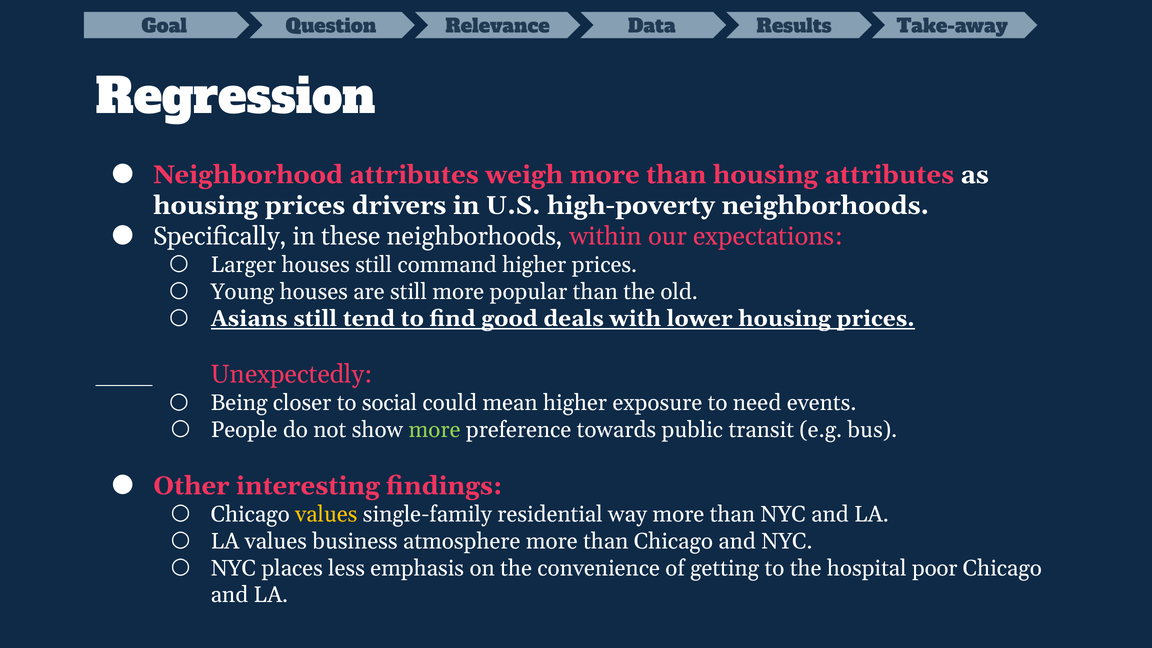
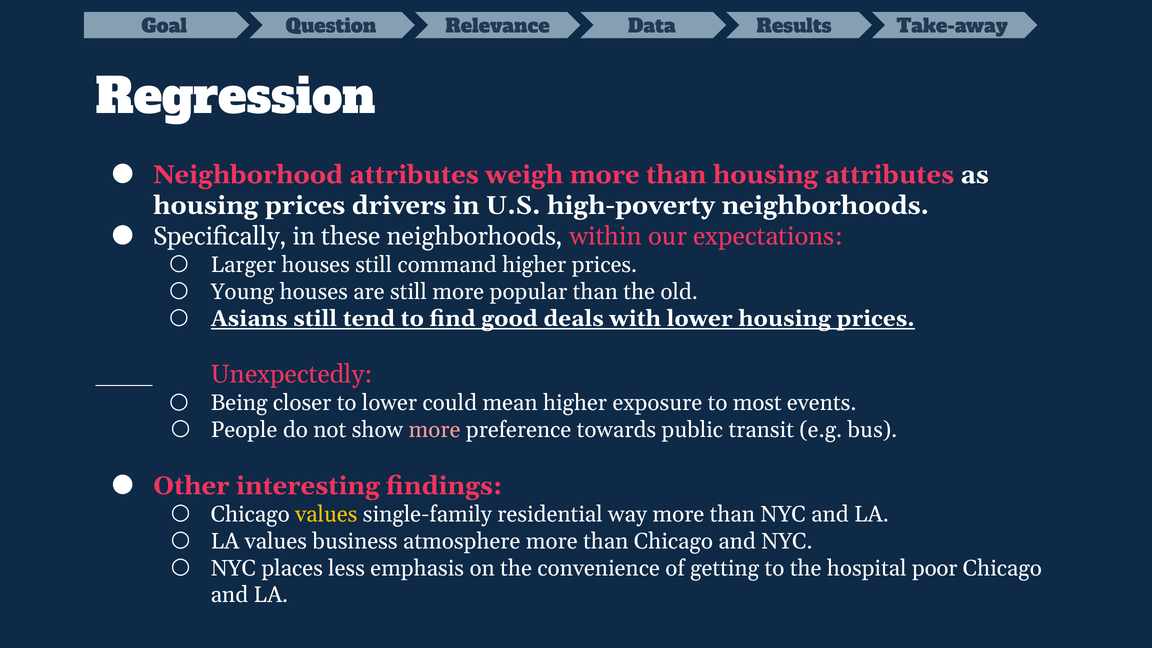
to social: social -> lower
need: need -> most
more at (435, 430) colour: light green -> pink
